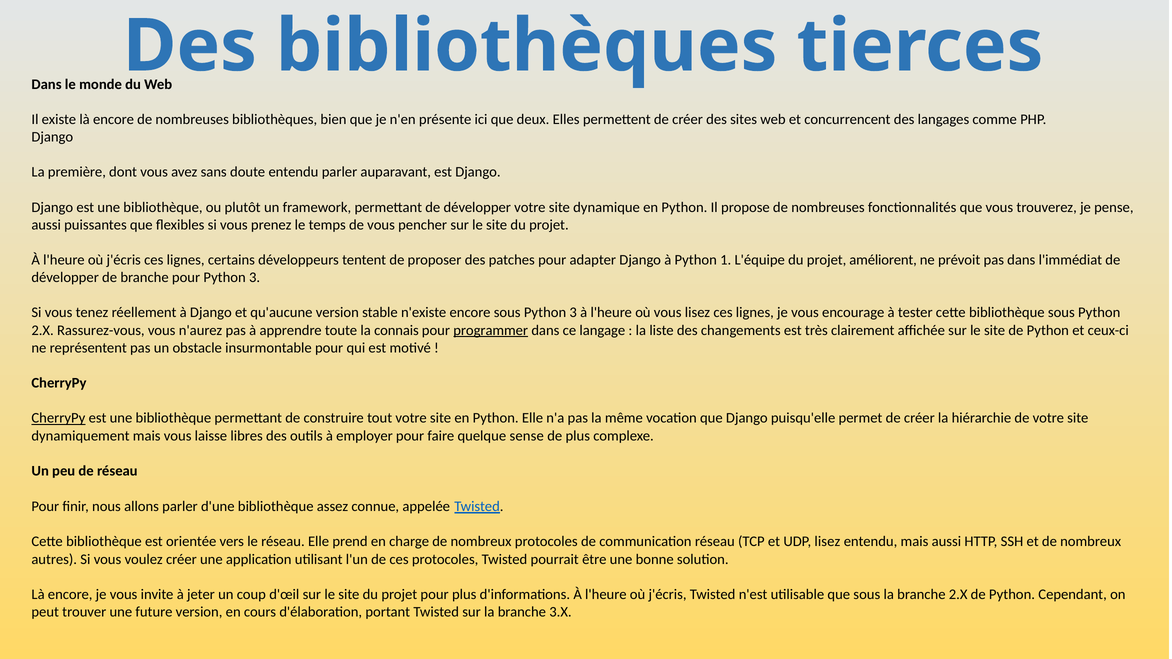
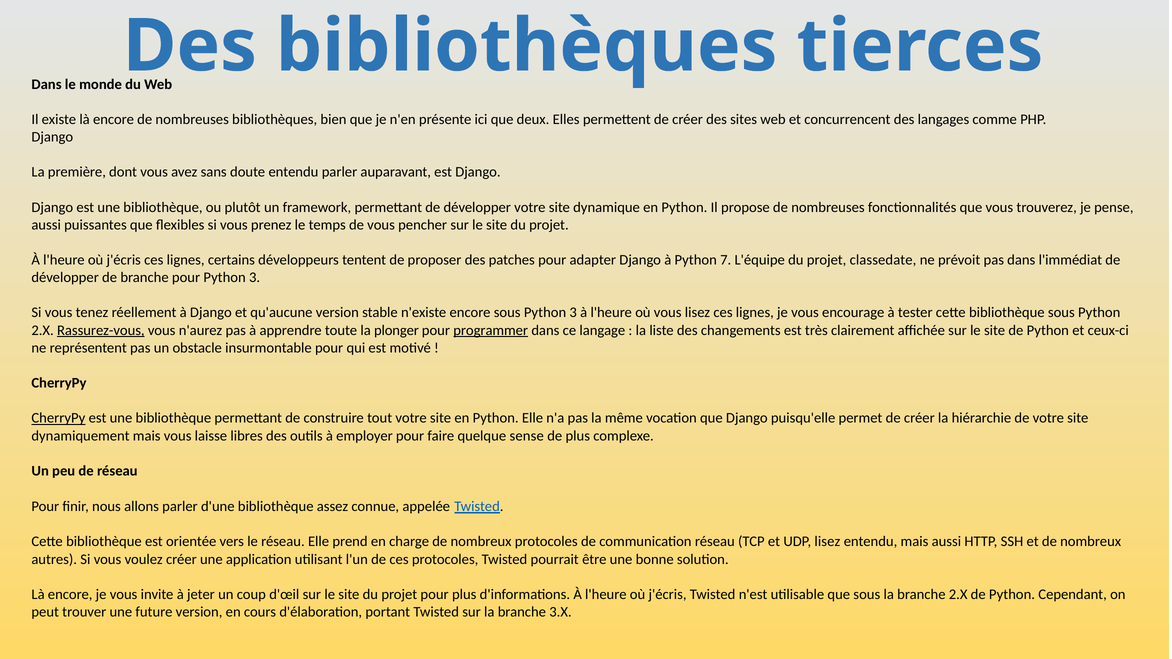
1: 1 -> 7
améliorent: améliorent -> classedate
Rassurez-vous underline: none -> present
connais: connais -> plonger
